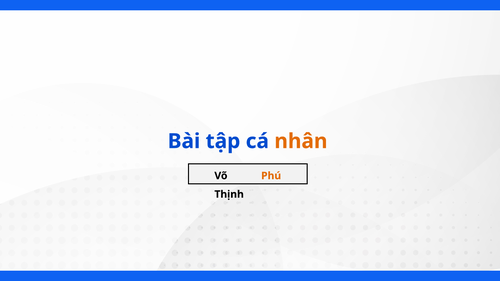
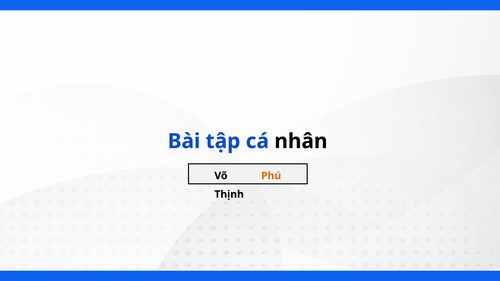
nhân colour: orange -> black
